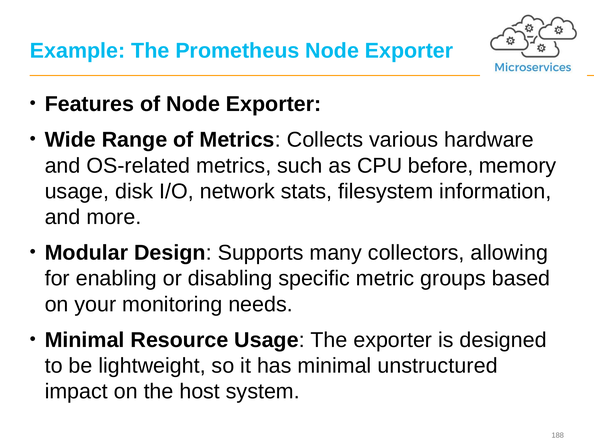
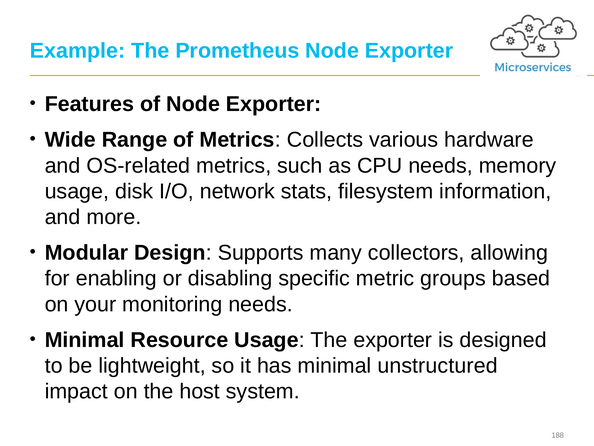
CPU before: before -> needs
